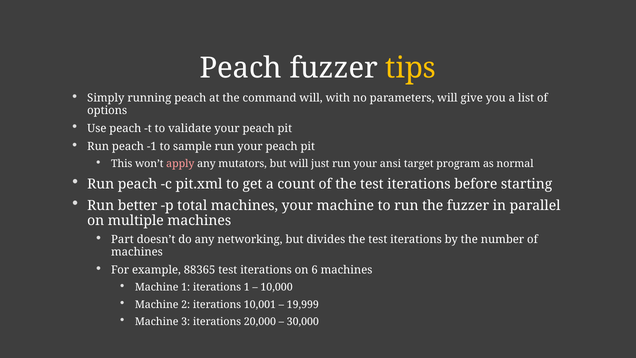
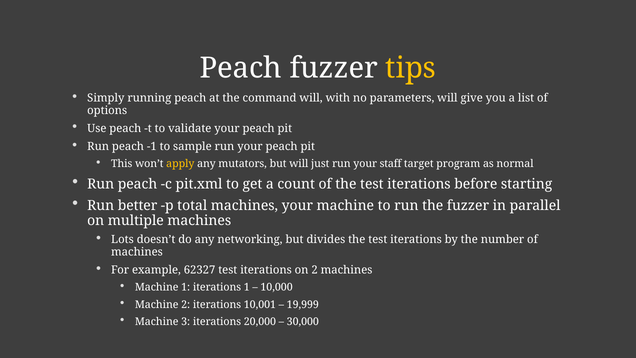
apply colour: pink -> yellow
ansi: ansi -> staff
Part: Part -> Lots
88365: 88365 -> 62327
on 6: 6 -> 2
